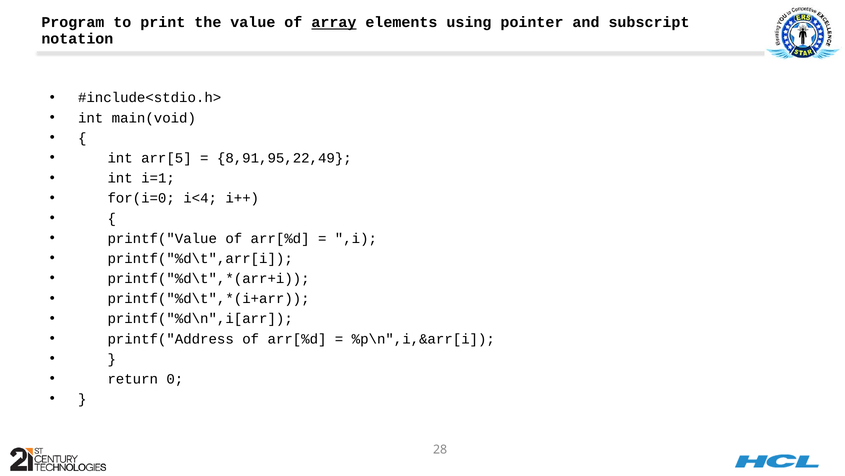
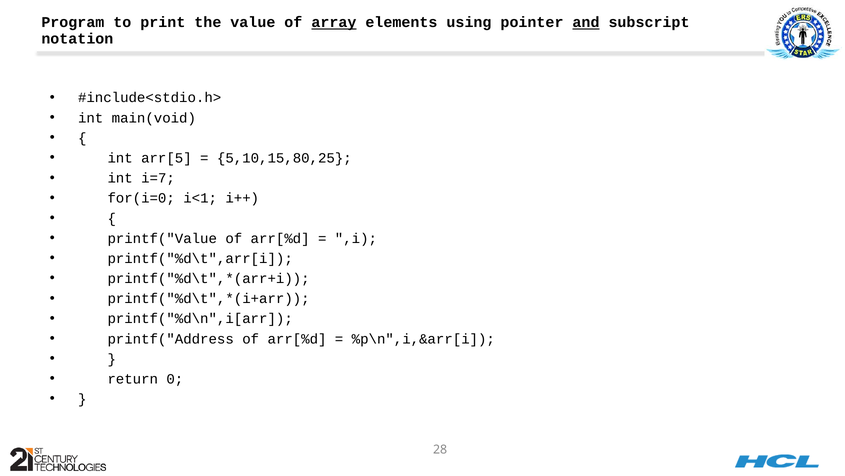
and underline: none -> present
8,91,95,22,49: 8,91,95,22,49 -> 5,10,15,80,25
i=1: i=1 -> i=7
i<4: i<4 -> i<1
